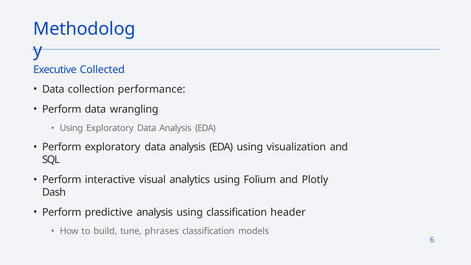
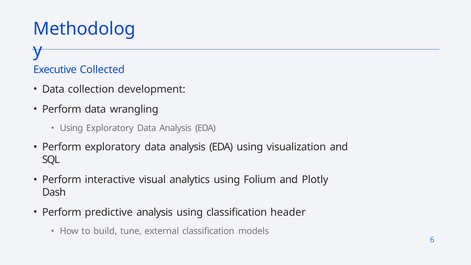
performance: performance -> development
phrases: phrases -> external
